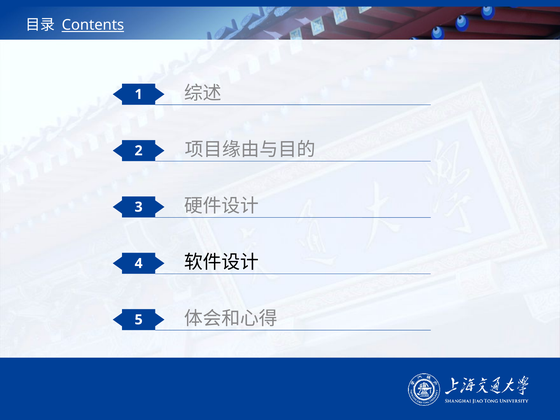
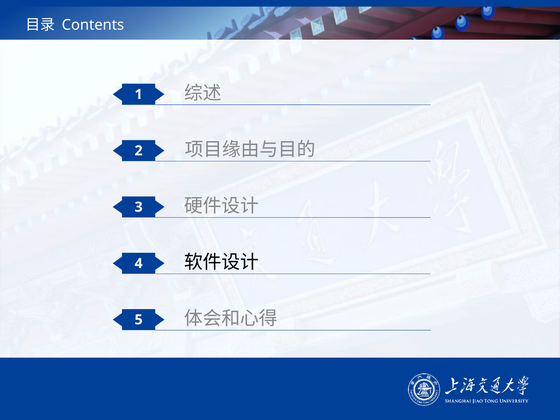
Contents underline: present -> none
